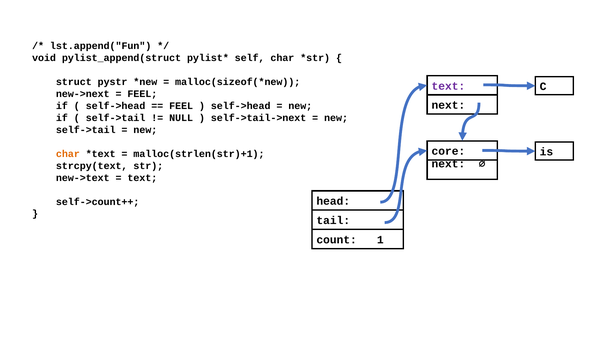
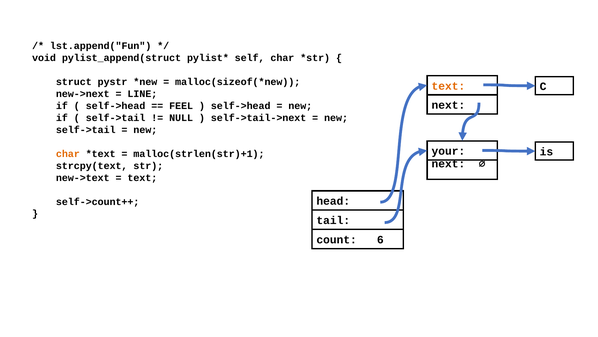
text at (448, 86) colour: purple -> orange
FEEL at (142, 94): FEEL -> LINE
core: core -> your
1: 1 -> 6
